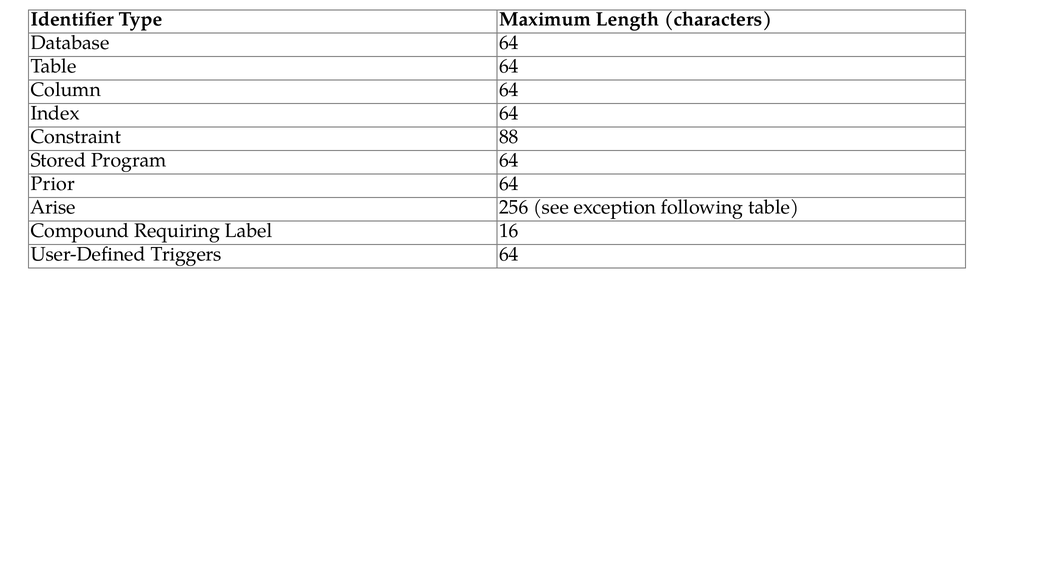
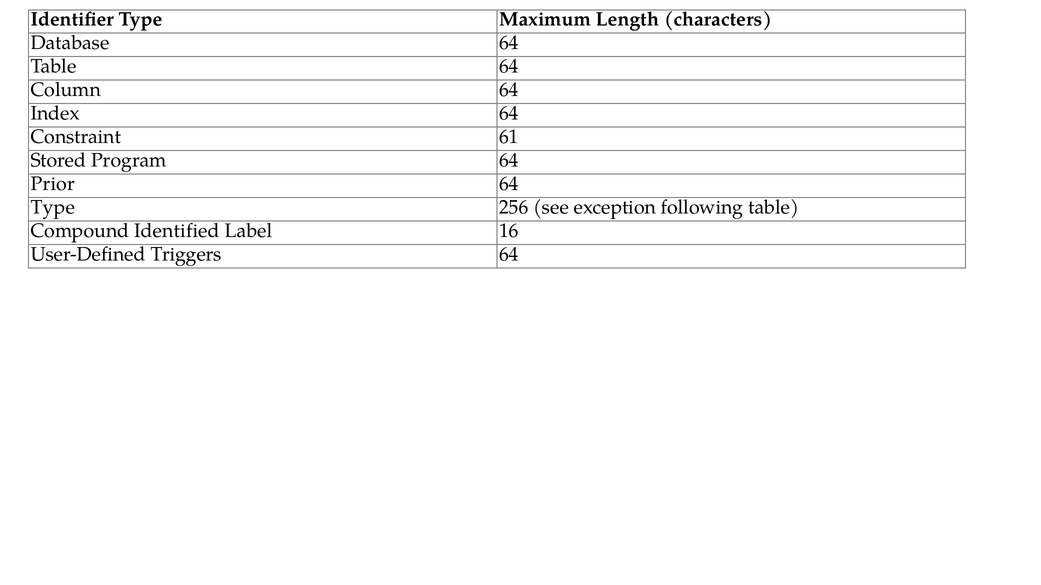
88: 88 -> 61
Arise at (53, 207): Arise -> Type
Requiring: Requiring -> Identified
